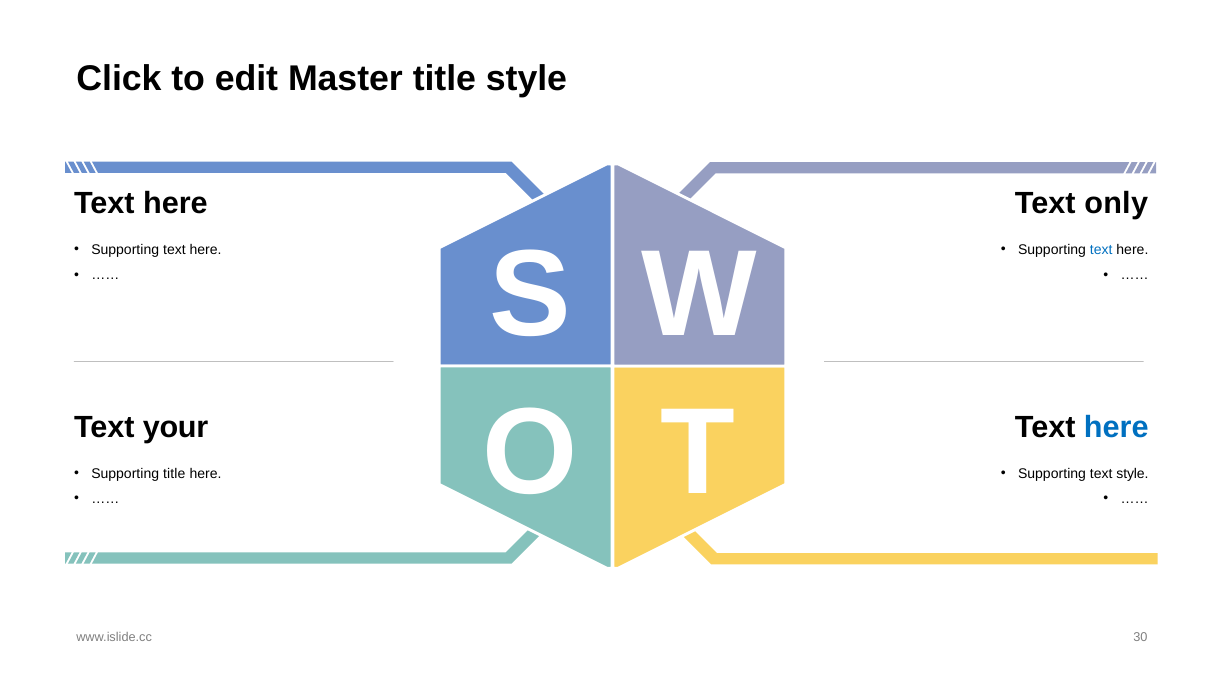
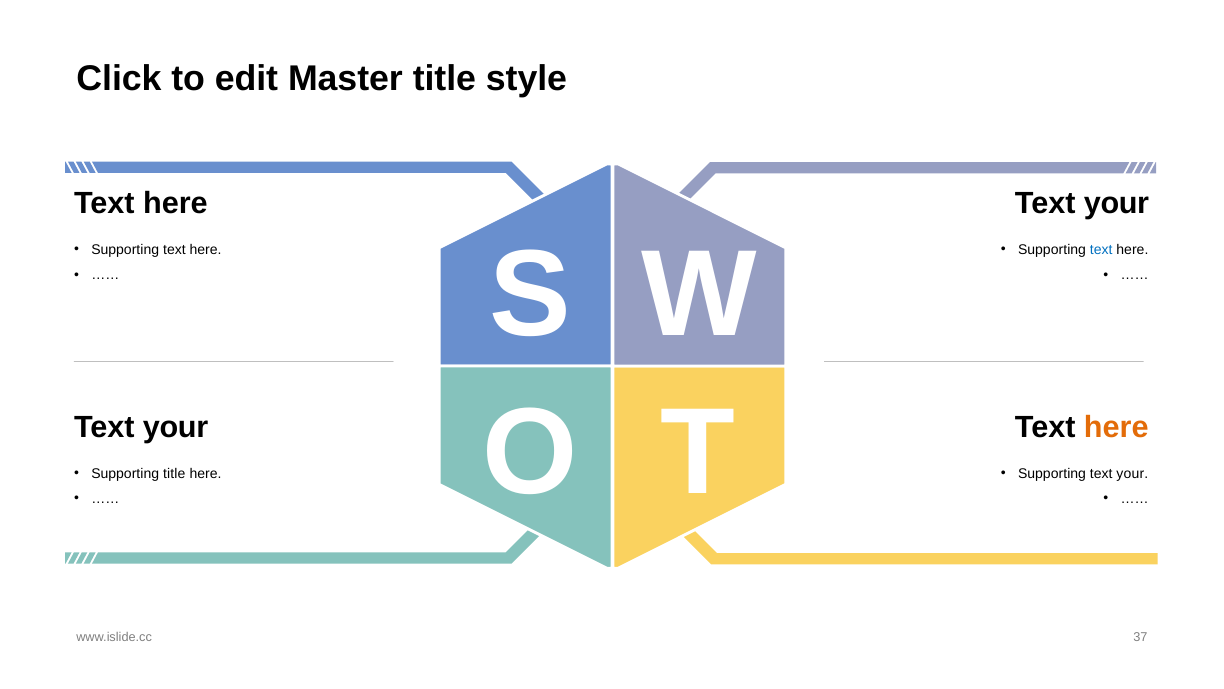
only at (1116, 203): only -> your
here at (1116, 427) colour: blue -> orange
Supporting text style: style -> your
30: 30 -> 37
